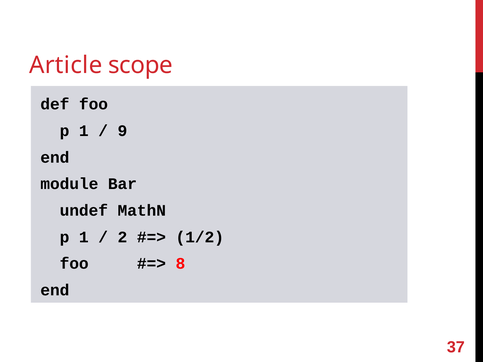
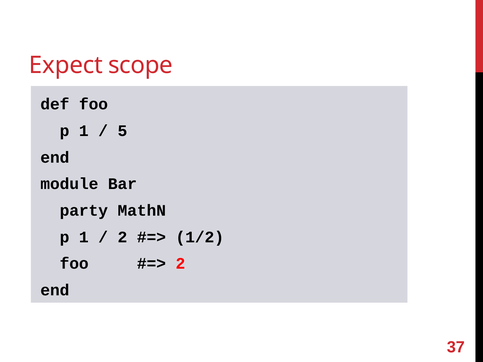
Article: Article -> Expect
9: 9 -> 5
undef: undef -> party
8 at (180, 264): 8 -> 2
